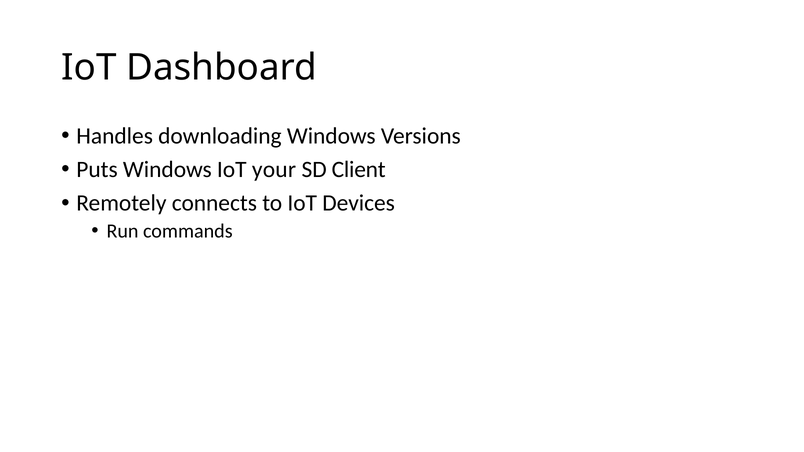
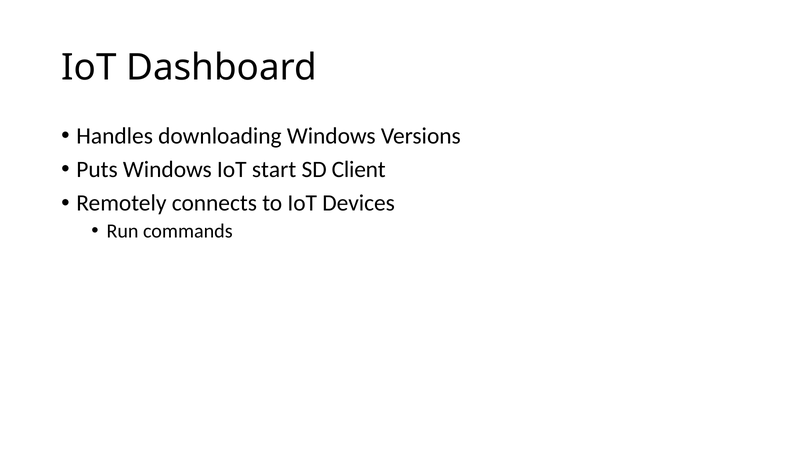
your: your -> start
